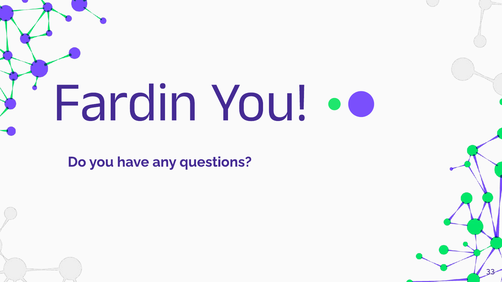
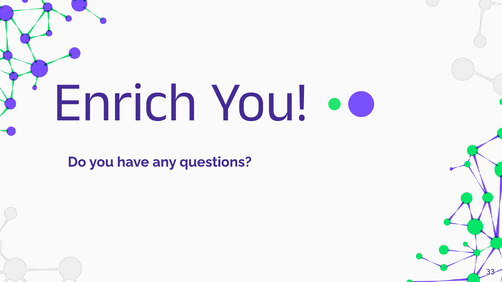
Fardin: Fardin -> Enrich
